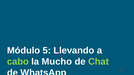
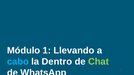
5: 5 -> 1
cabo colour: light green -> light blue
Mucho: Mucho -> Dentro
